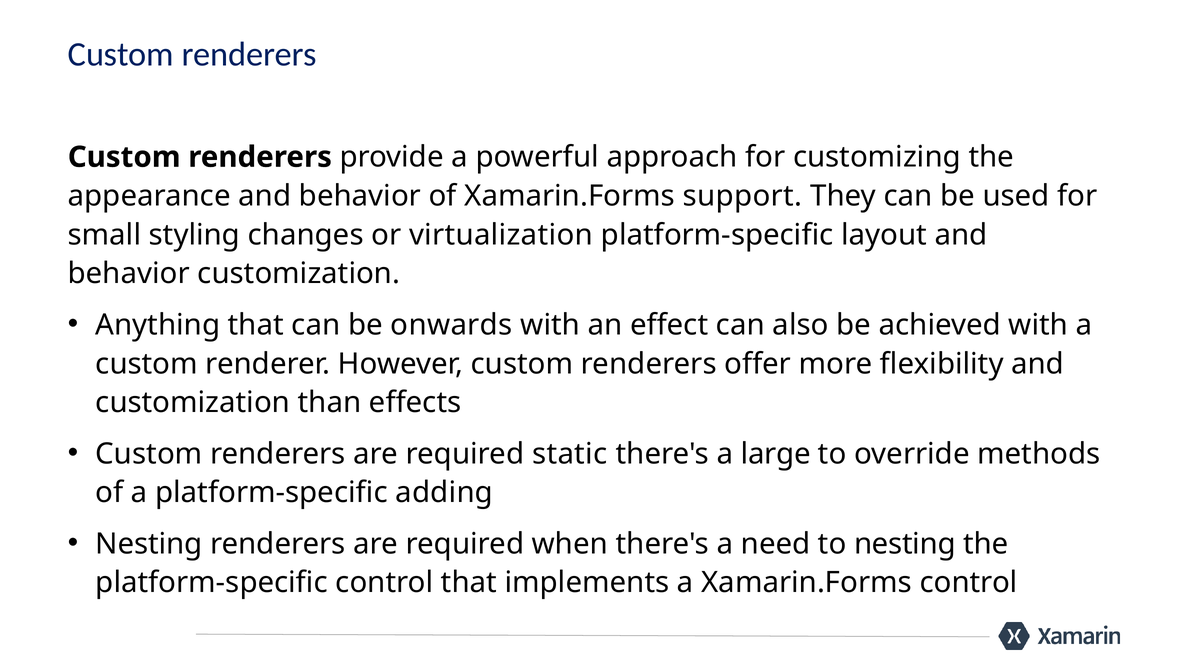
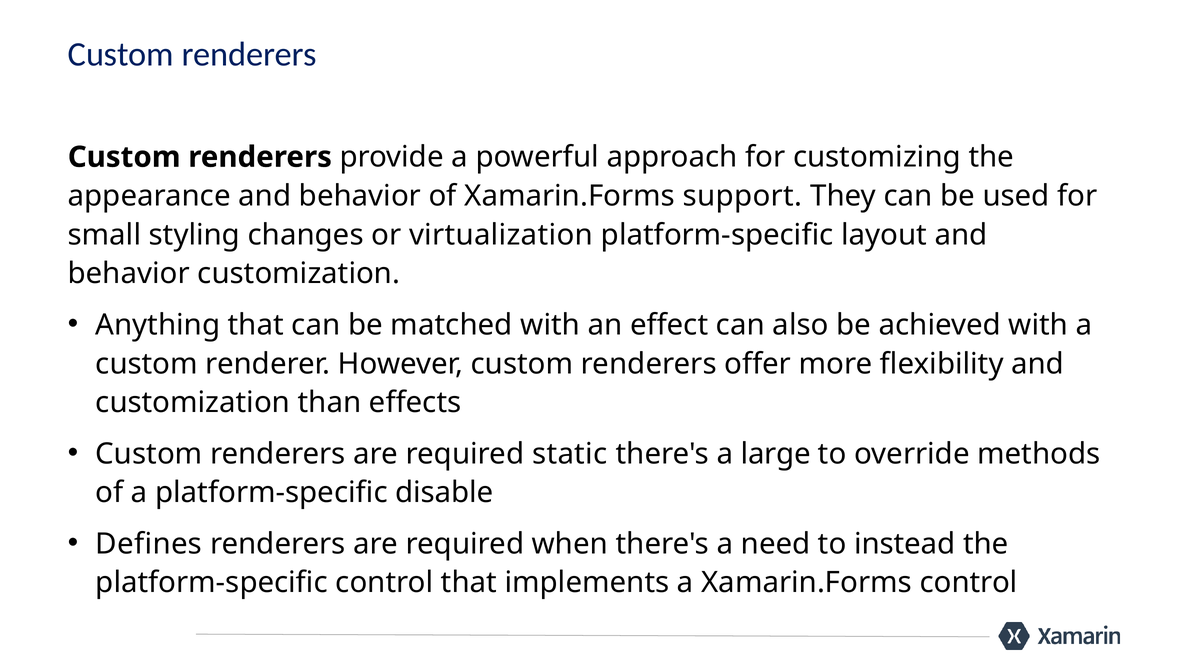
onwards: onwards -> matched
adding: adding -> disable
Nesting at (149, 544): Nesting -> Defines
to nesting: nesting -> instead
